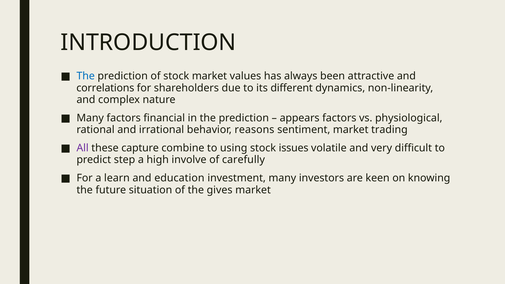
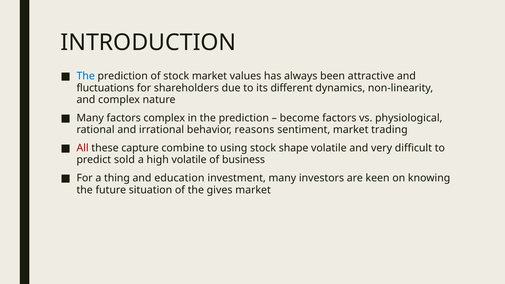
correlations: correlations -> fluctuations
factors financial: financial -> complex
appears: appears -> become
All colour: purple -> red
issues: issues -> shape
step: step -> sold
high involve: involve -> volatile
carefully: carefully -> business
learn: learn -> thing
